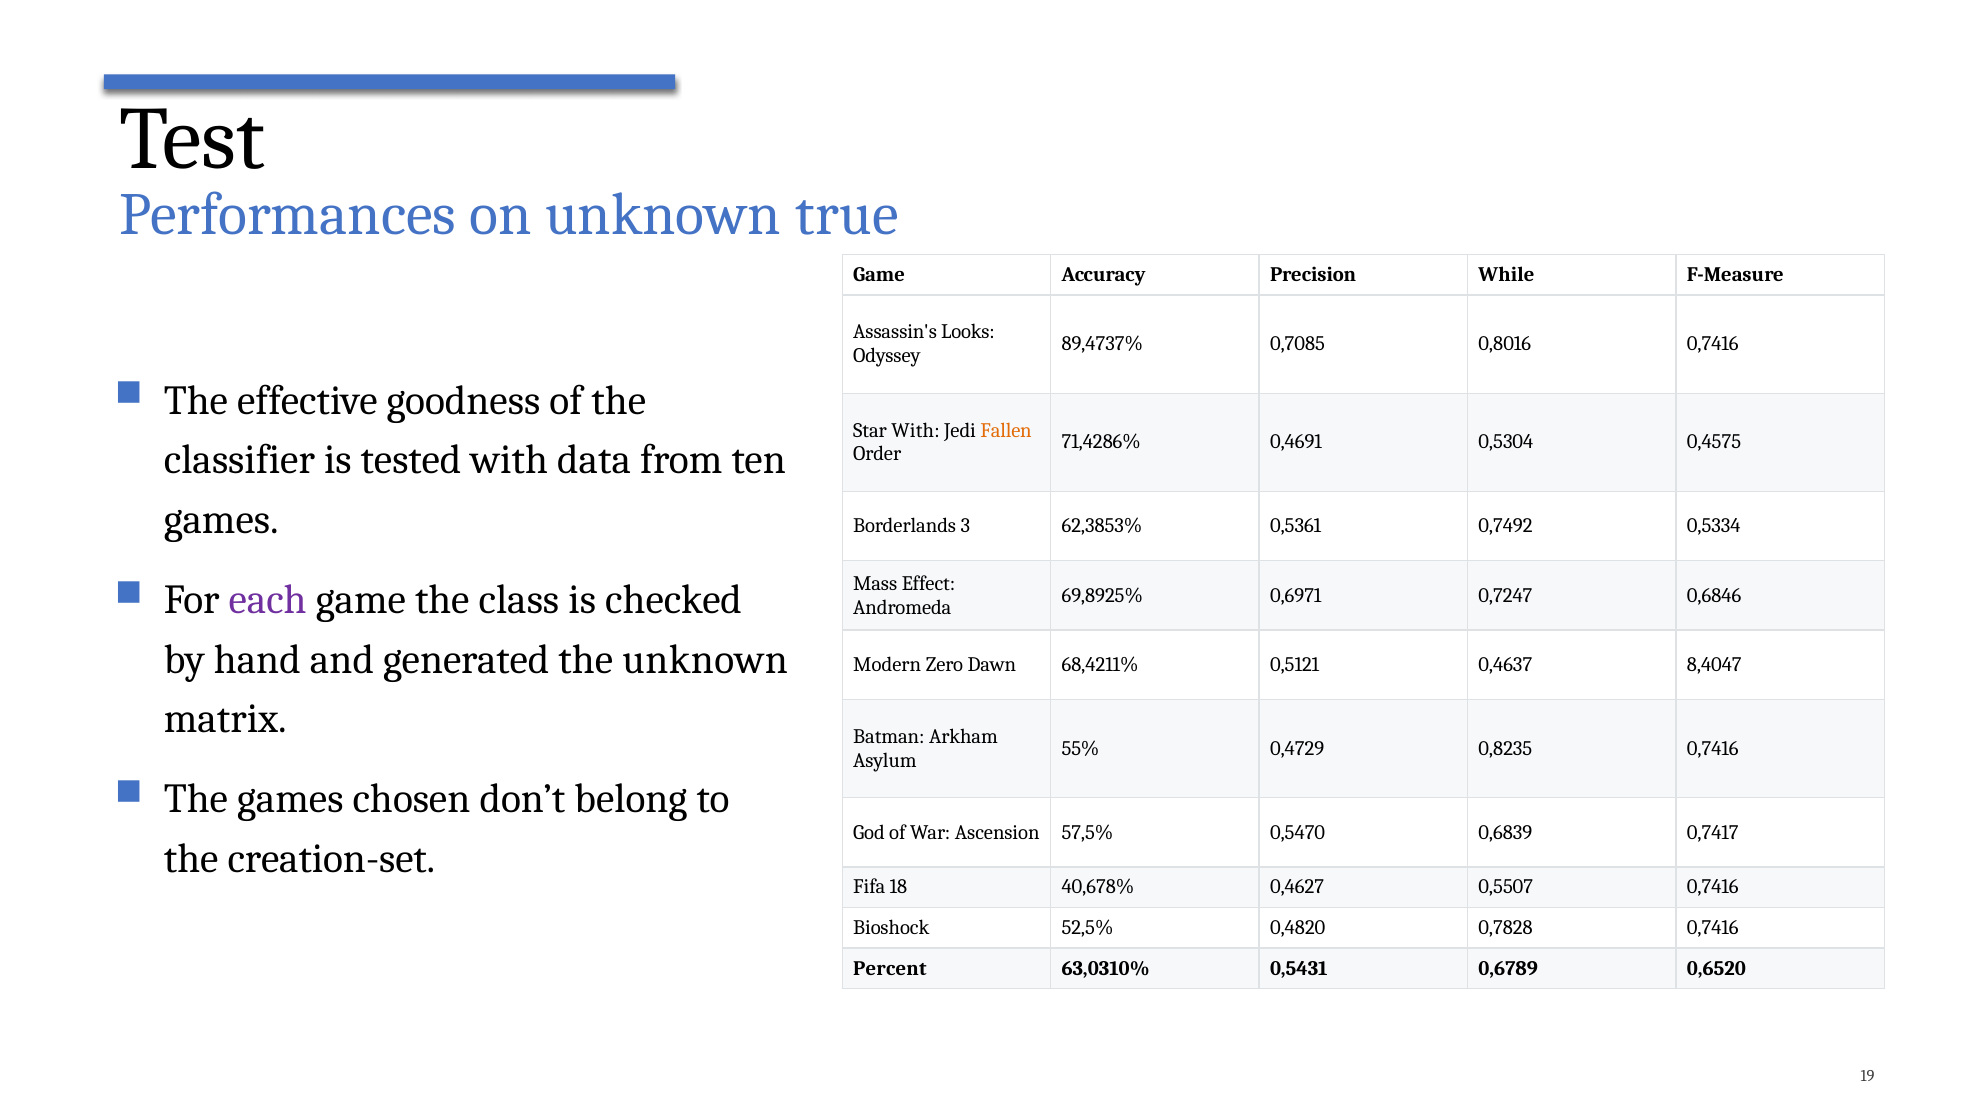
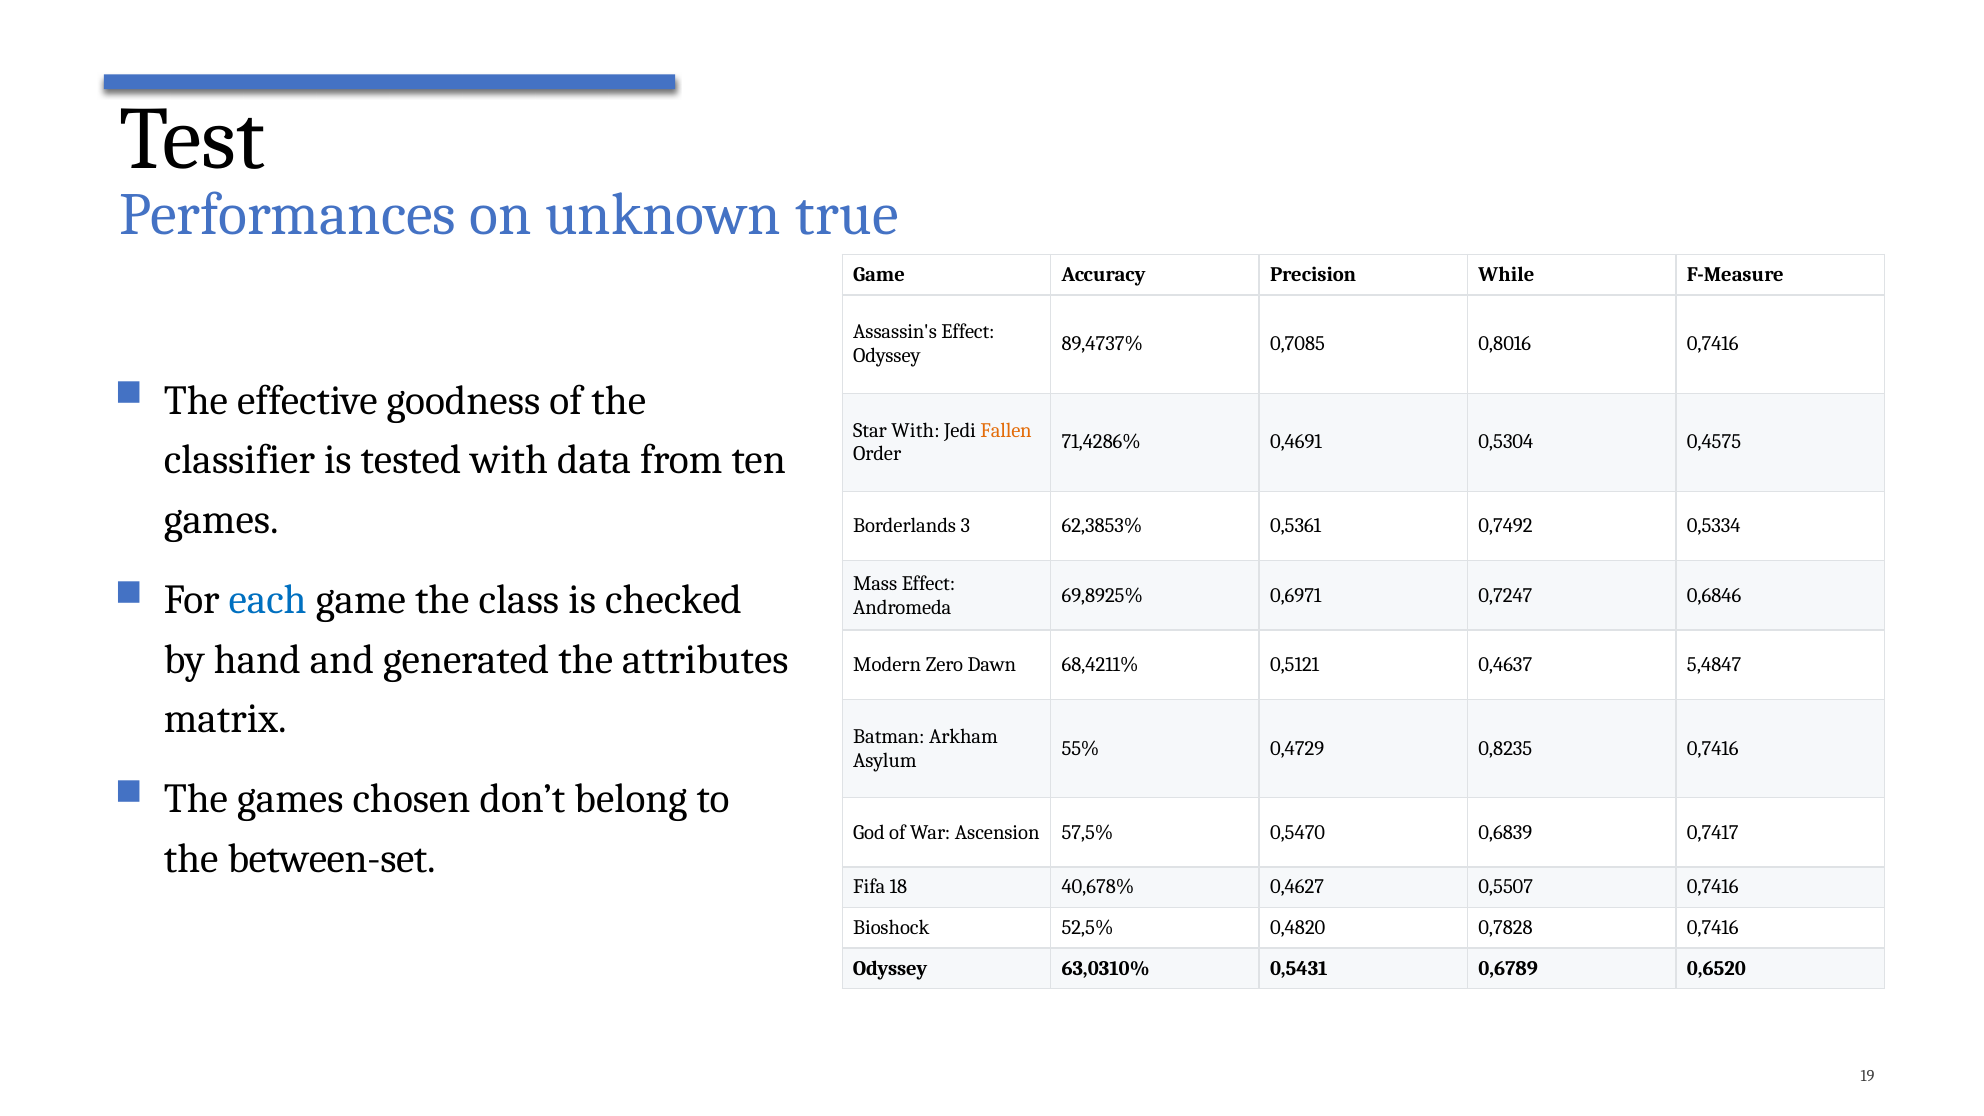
Assassin's Looks: Looks -> Effect
each colour: purple -> blue
the unknown: unknown -> attributes
8,4047: 8,4047 -> 5,4847
creation-set: creation-set -> between-set
Percent at (890, 968): Percent -> Odyssey
